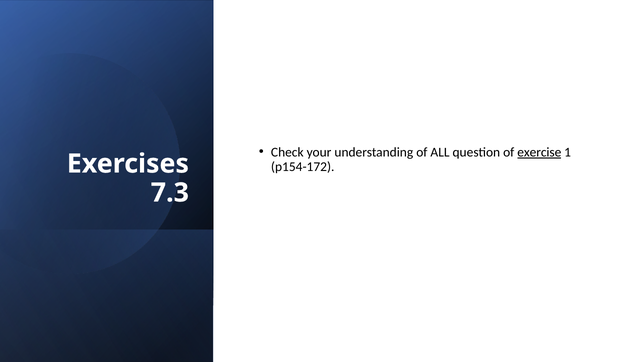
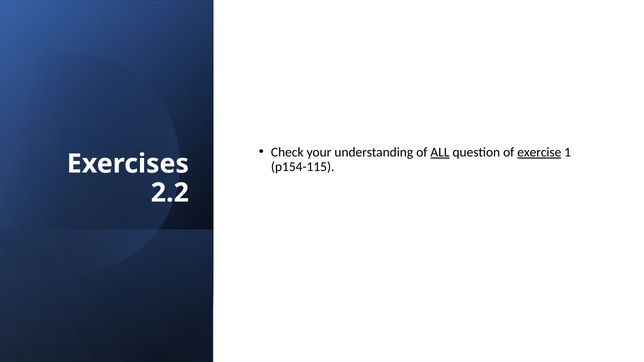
ALL underline: none -> present
p154-172: p154-172 -> p154-115
7.3: 7.3 -> 2.2
